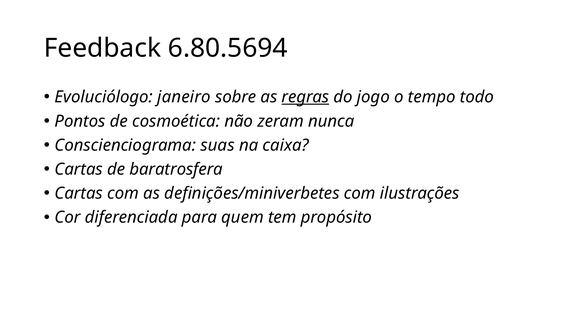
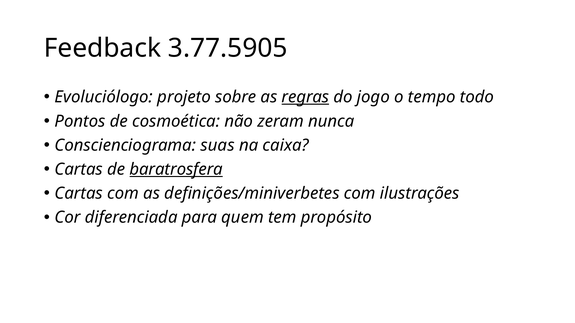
6.80.5694: 6.80.5694 -> 3.77.5905
janeiro: janeiro -> projeto
baratrosfera underline: none -> present
